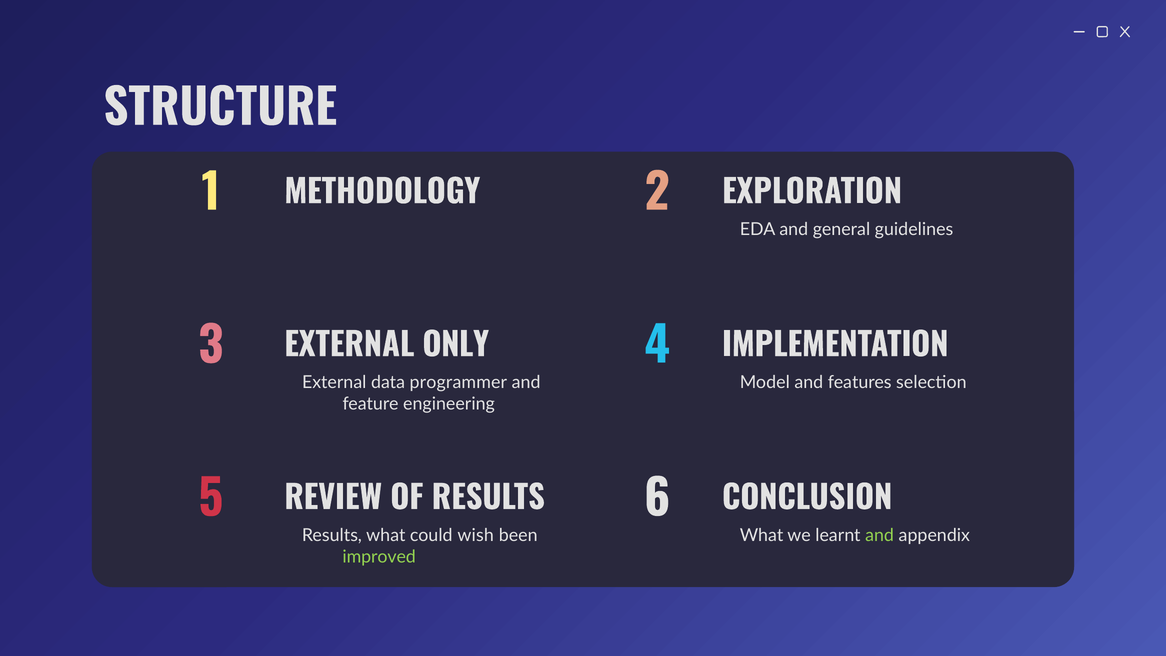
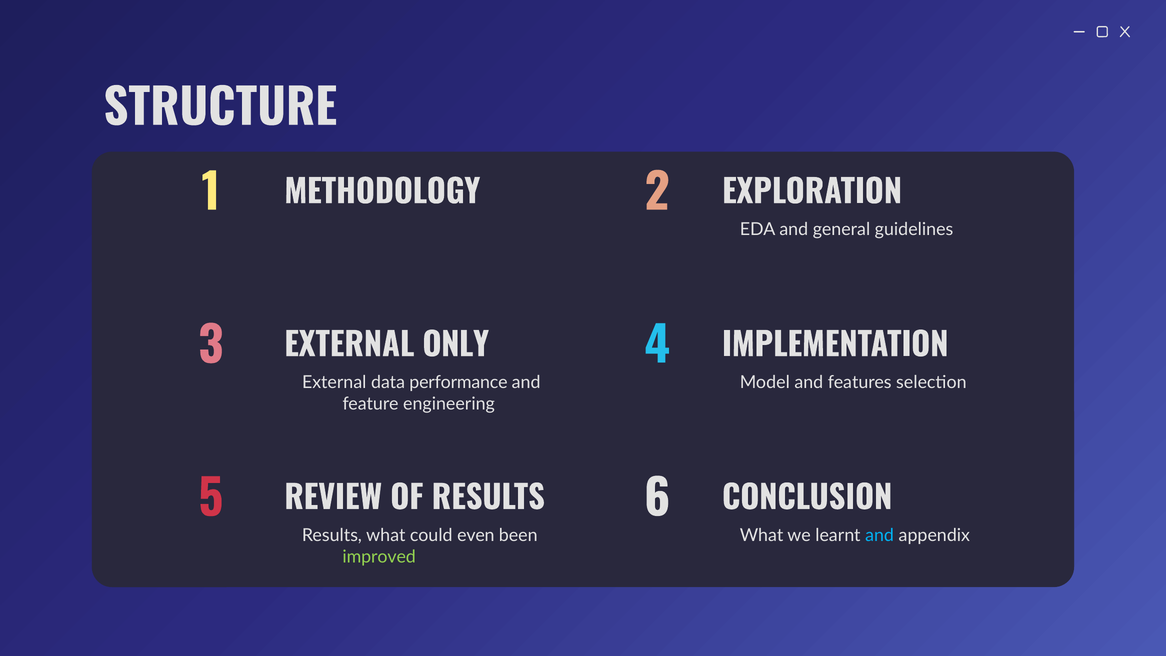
programmer: programmer -> performance
wish: wish -> even
and at (880, 535) colour: light green -> light blue
